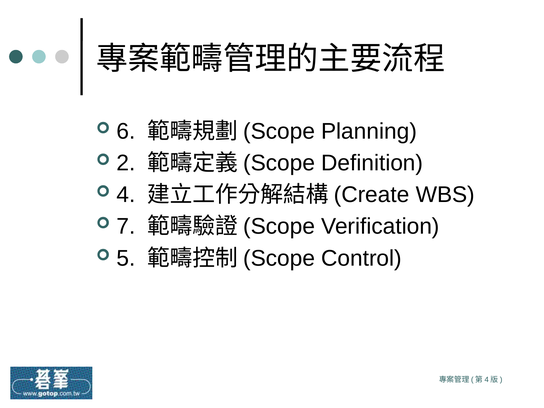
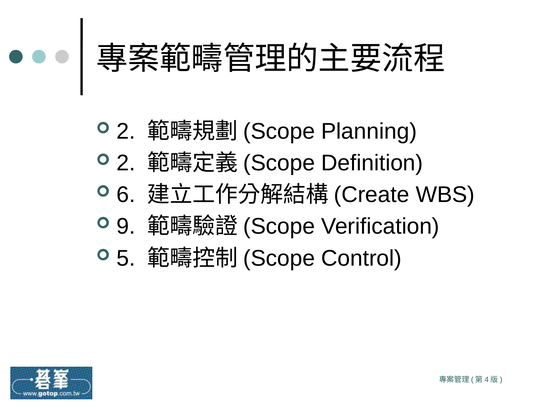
6 at (126, 131): 6 -> 2
4: 4 -> 6
7: 7 -> 9
